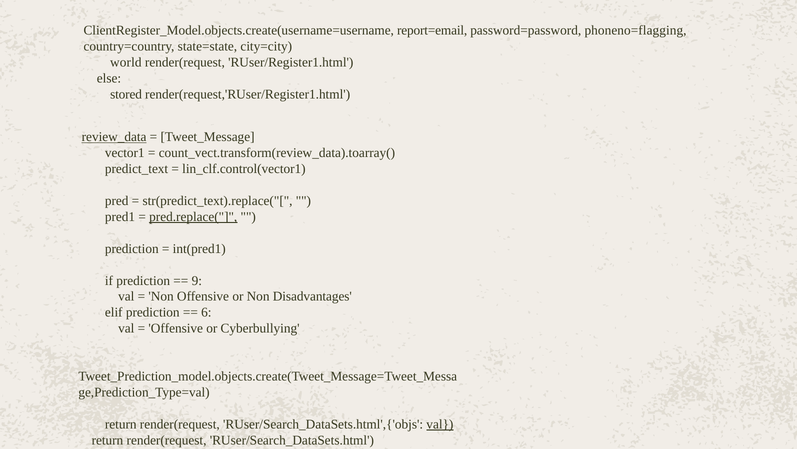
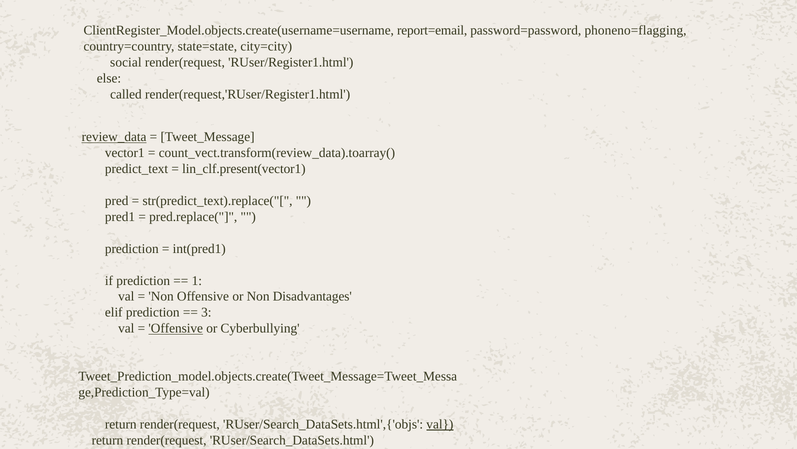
world: world -> social
stored: stored -> called
lin_clf.control(vector1: lin_clf.control(vector1 -> lin_clf.present(vector1
pred.replace( underline: present -> none
9: 9 -> 1
6: 6 -> 3
Offensive at (176, 328) underline: none -> present
